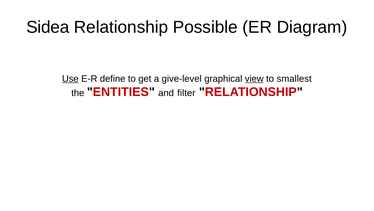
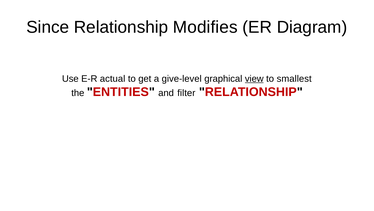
Sidea: Sidea -> Since
Possible: Possible -> Modifies
Use underline: present -> none
define: define -> actual
